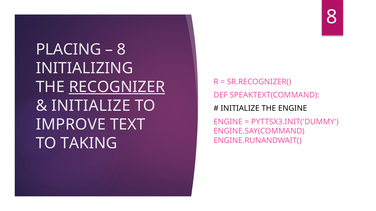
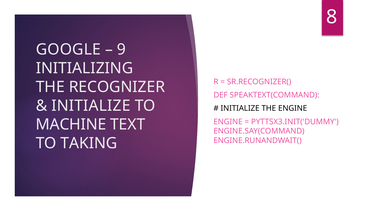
PLACING: PLACING -> GOOGLE
8 at (121, 50): 8 -> 9
RECOGNIZER underline: present -> none
IMPROVE: IMPROVE -> MACHINE
